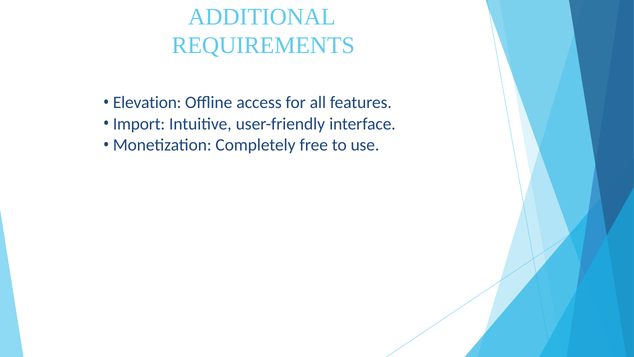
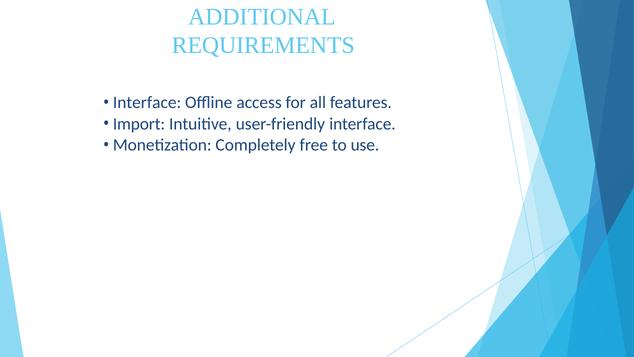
Elevation at (147, 103): Elevation -> Interface
